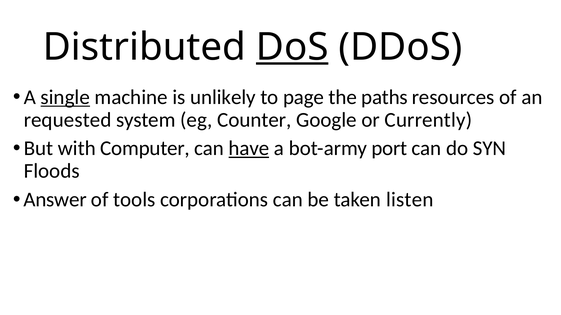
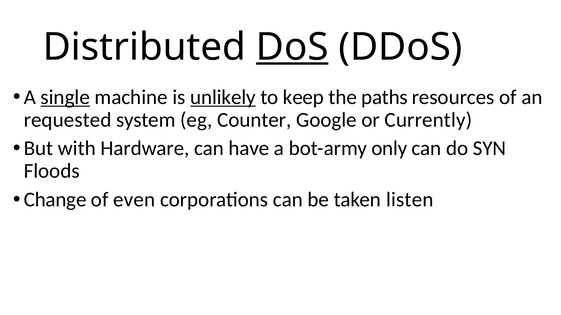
unlikely underline: none -> present
page: page -> keep
Computer: Computer -> Hardware
have underline: present -> none
port: port -> only
Answer: Answer -> Change
tools: tools -> even
